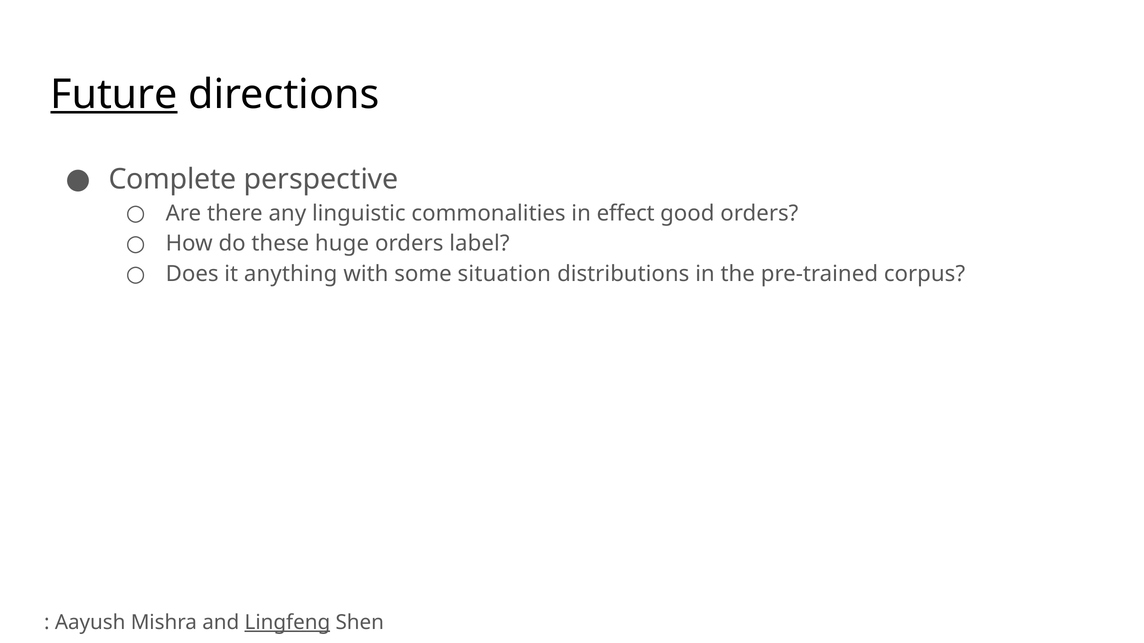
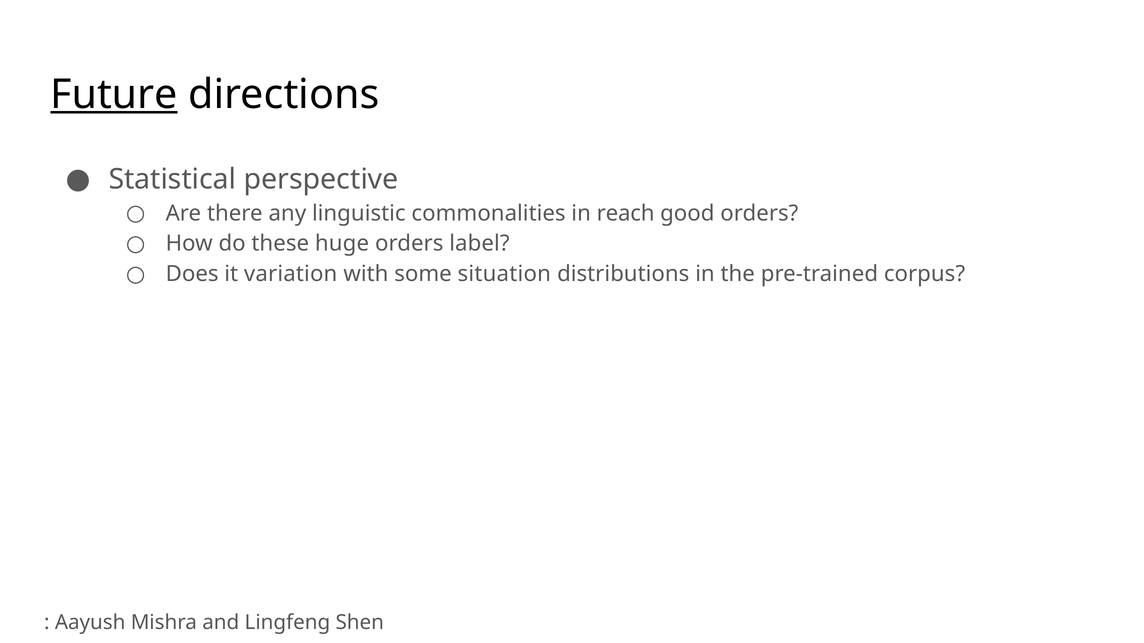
Complete: Complete -> Statistical
effect: effect -> reach
anything: anything -> variation
Lingfeng underline: present -> none
